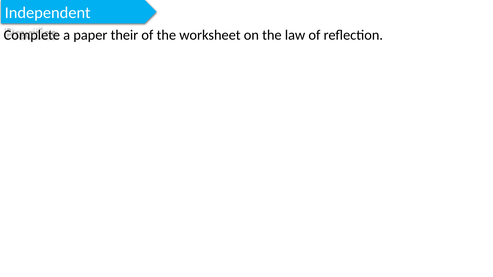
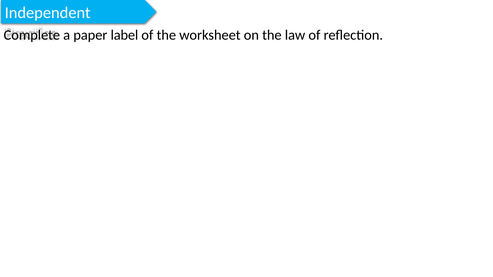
their: their -> label
